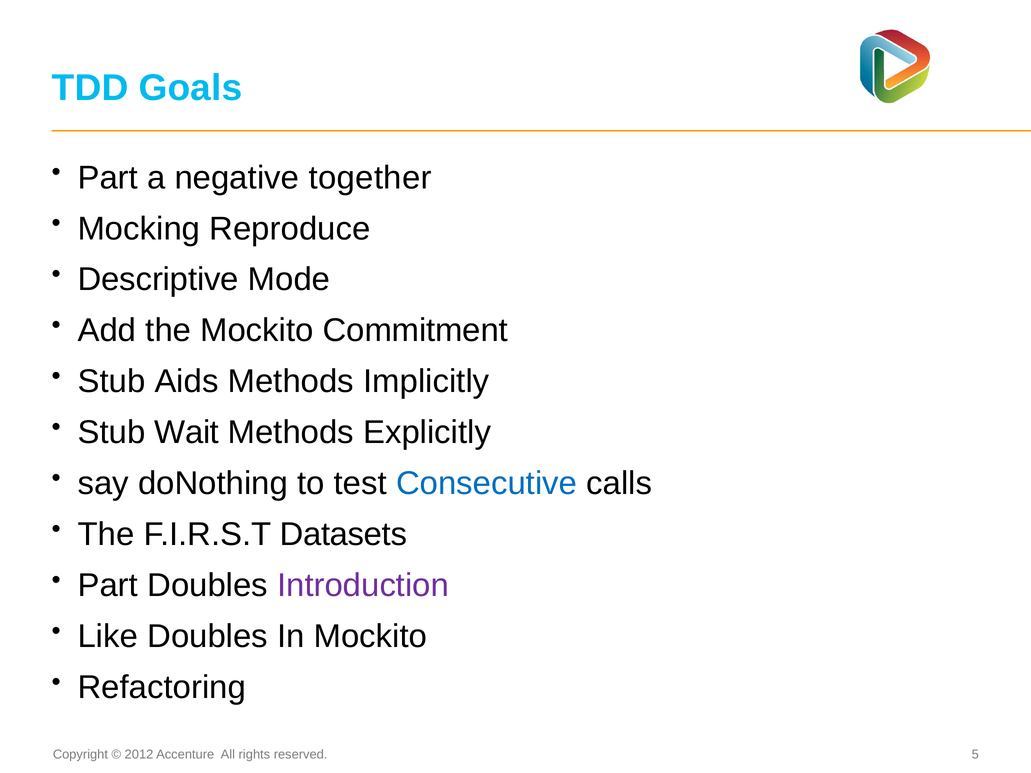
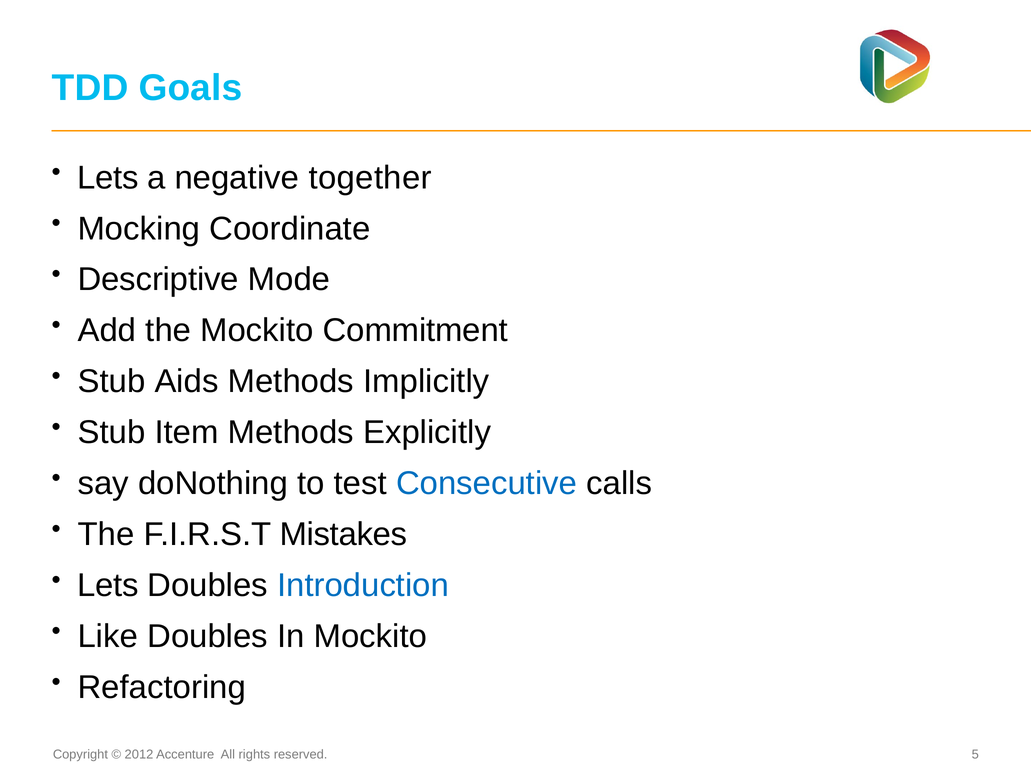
Part at (108, 178): Part -> Lets
Reproduce: Reproduce -> Coordinate
Wait: Wait -> Item
Datasets: Datasets -> Mistakes
Part at (108, 586): Part -> Lets
Introduction colour: purple -> blue
